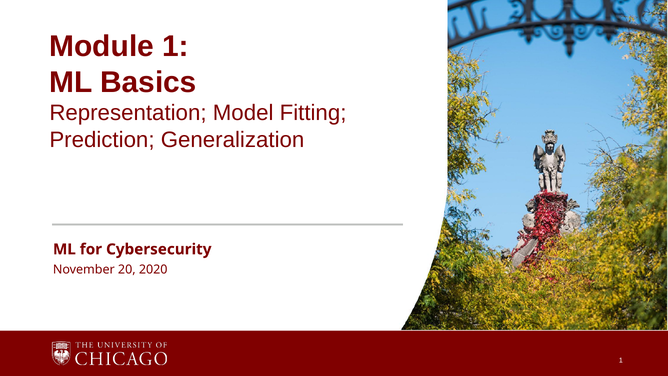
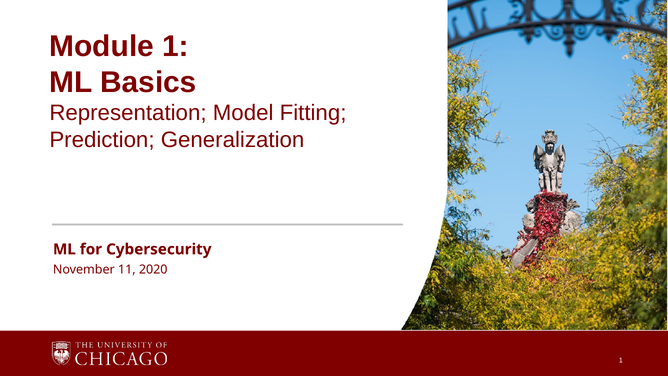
20: 20 -> 11
